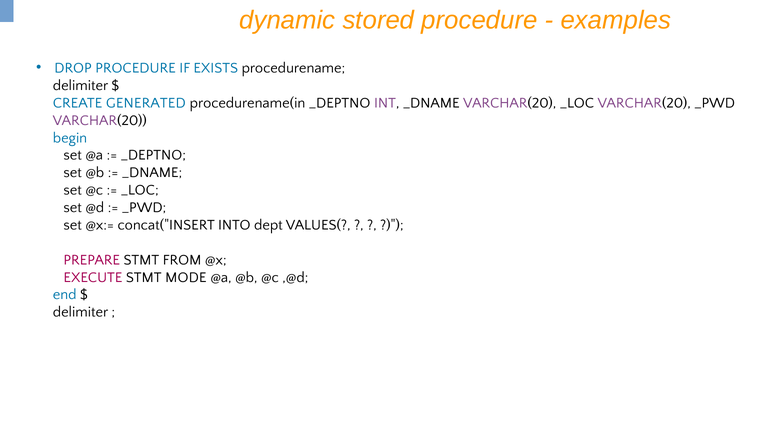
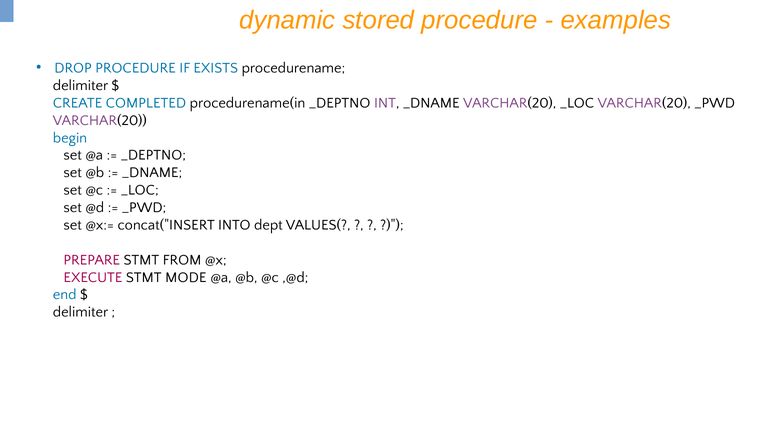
GENERATED: GENERATED -> COMPLETED
